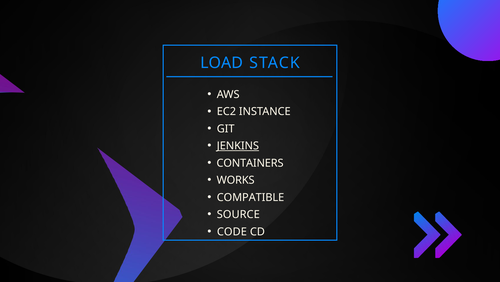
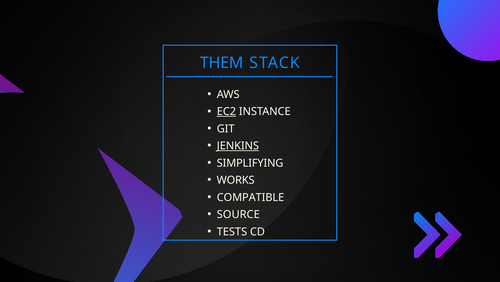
LOAD: LOAD -> THEM
EC2 underline: none -> present
CONTAINERS: CONTAINERS -> SIMPLIFYING
CODE: CODE -> TESTS
